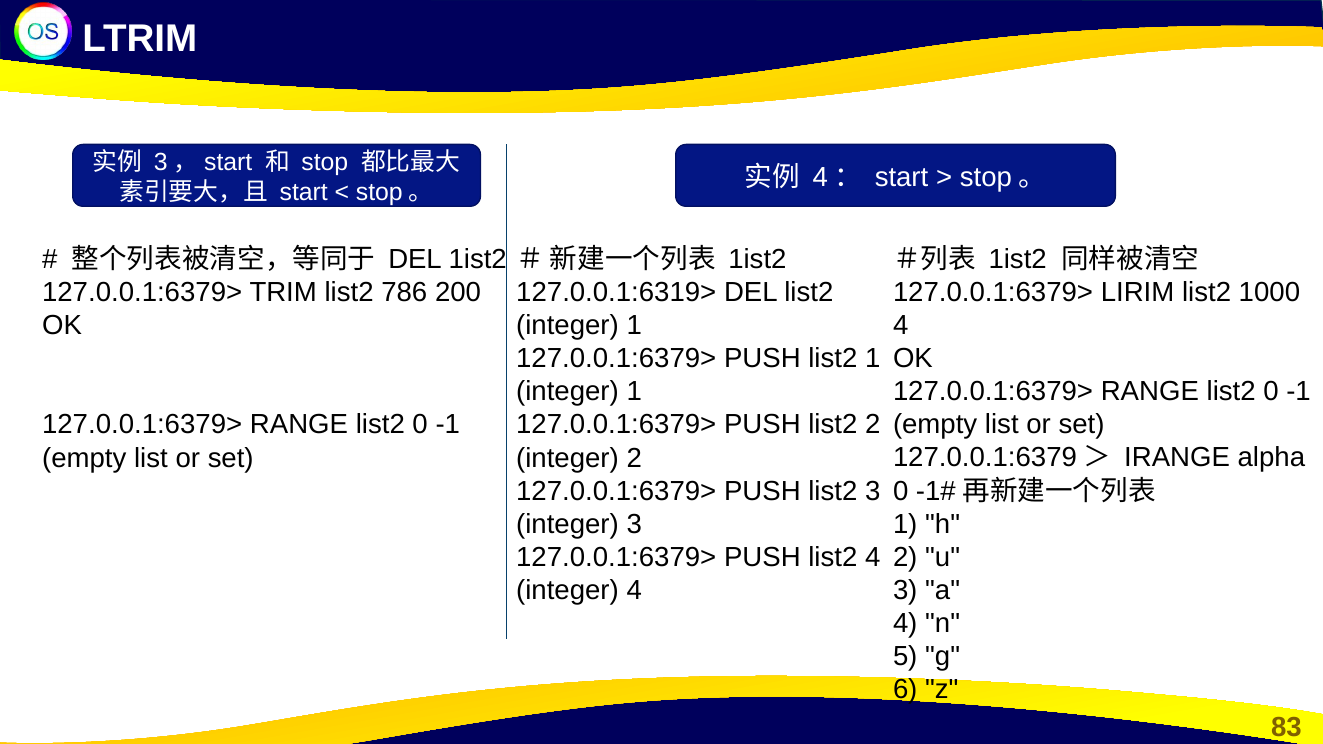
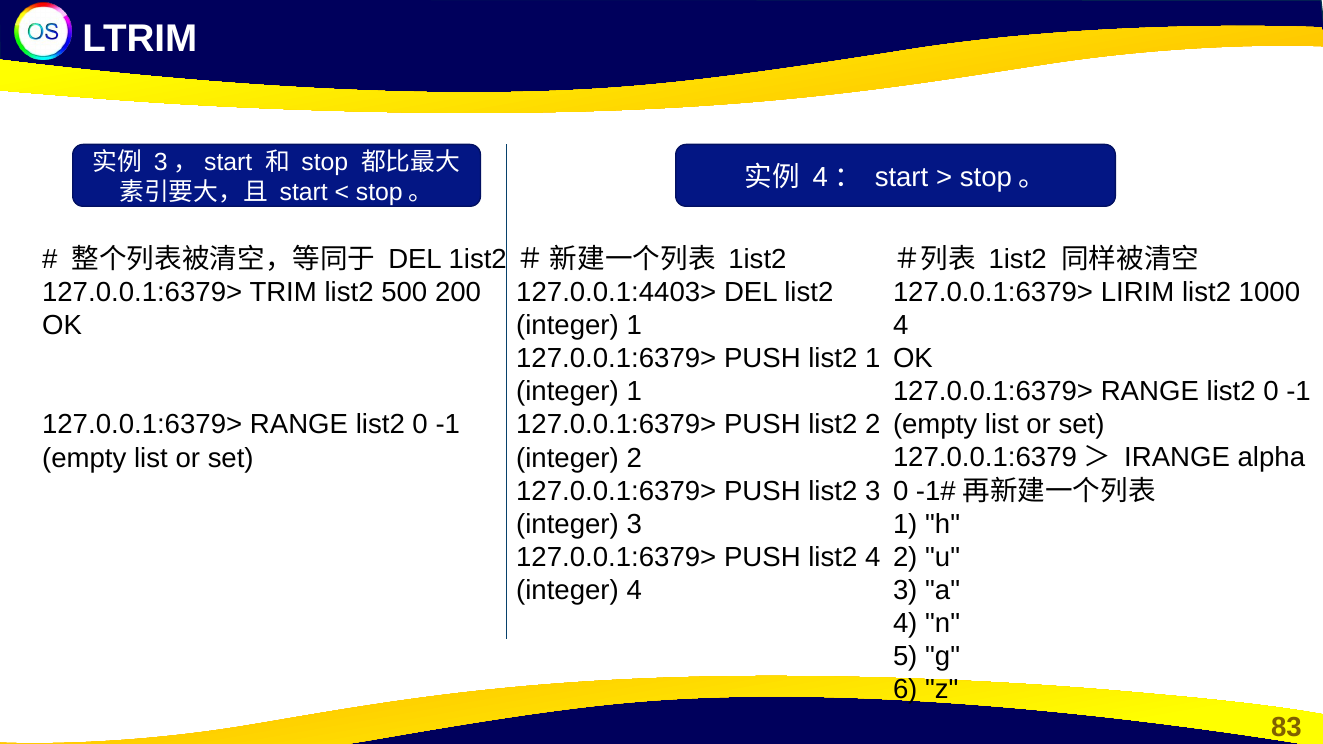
786: 786 -> 500
127.0.0.1:6319>: 127.0.0.1:6319> -> 127.0.0.1:4403>
